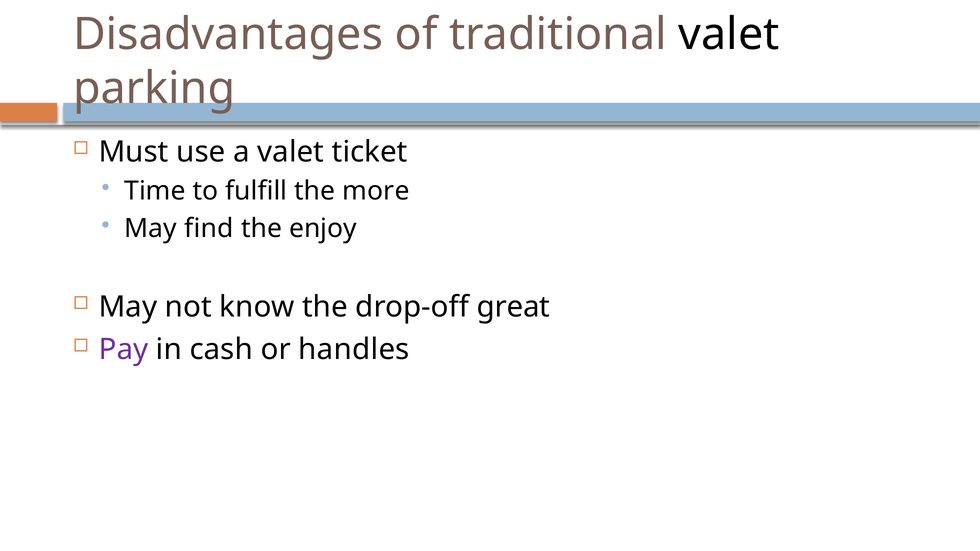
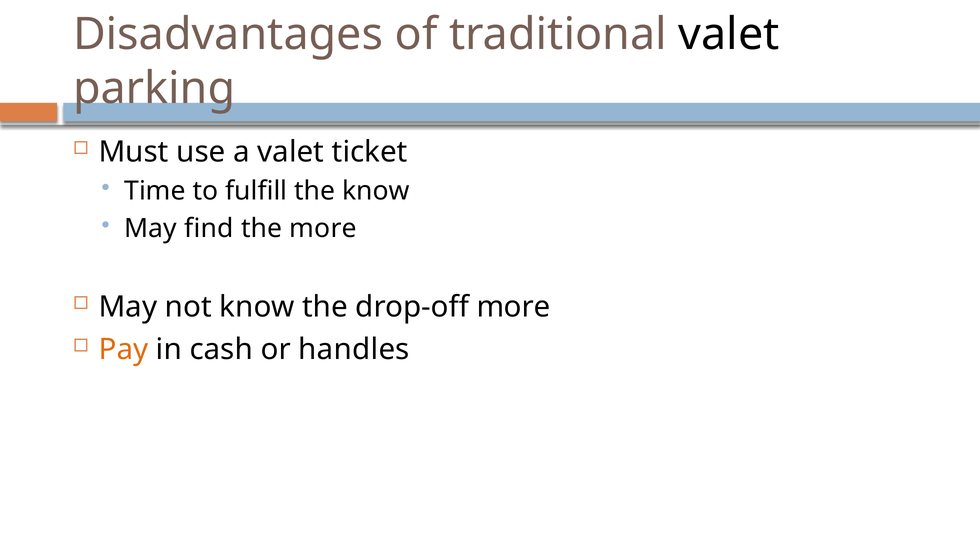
the more: more -> know
the enjoy: enjoy -> more
drop-off great: great -> more
Pay colour: purple -> orange
